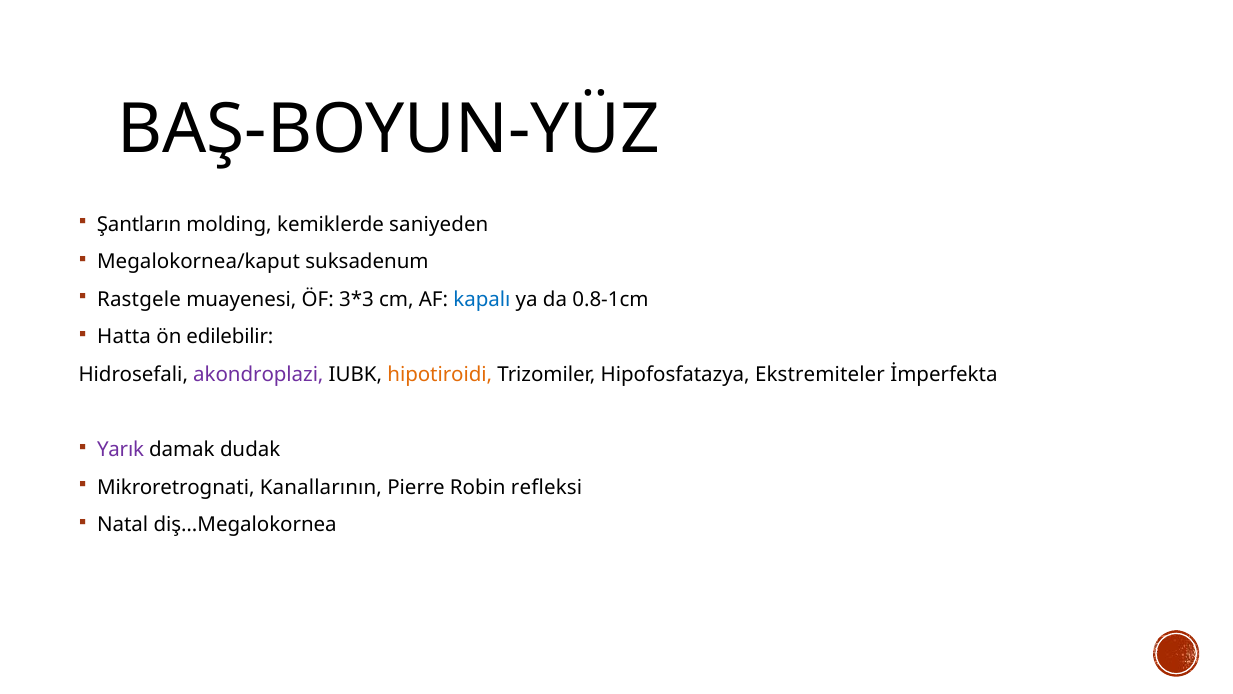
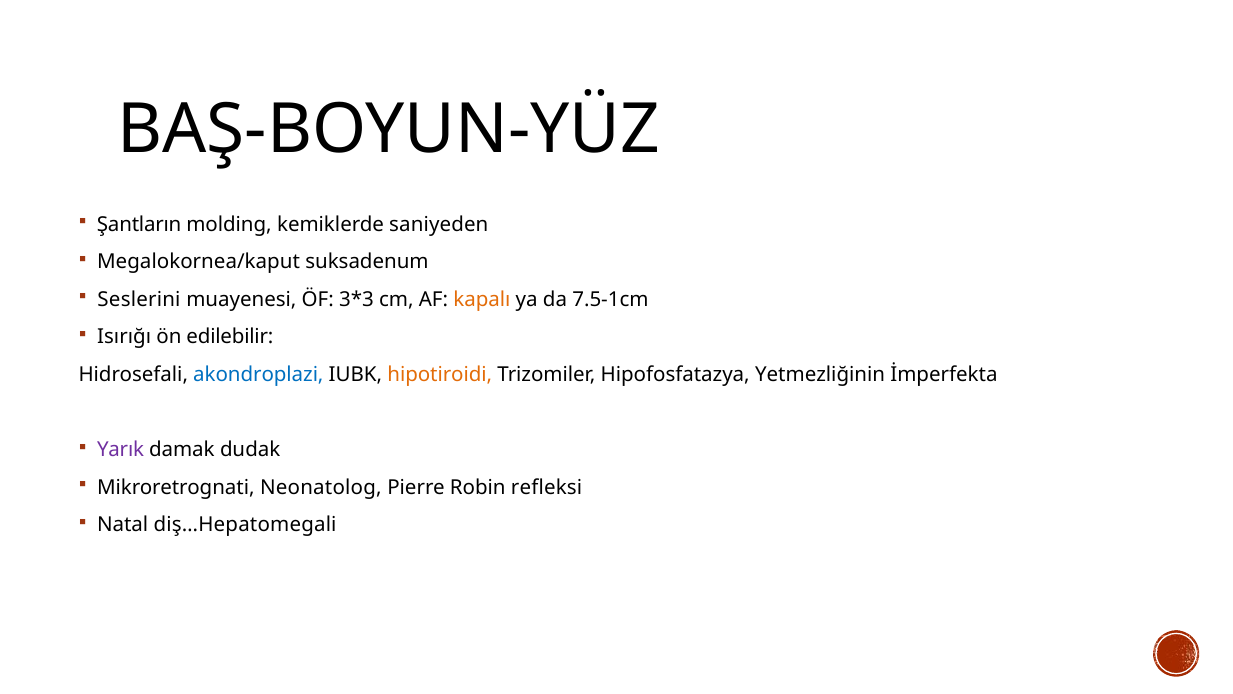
Rastgele: Rastgele -> Seslerini
kapalı colour: blue -> orange
0.8-1cm: 0.8-1cm -> 7.5-1cm
Hatta: Hatta -> Isırığı
akondroplazi colour: purple -> blue
Ekstremiteler: Ekstremiteler -> Yetmezliğinin
Kanallarının: Kanallarının -> Neonatolog
diş…Megalokornea: diş…Megalokornea -> diş…Hepatomegali
